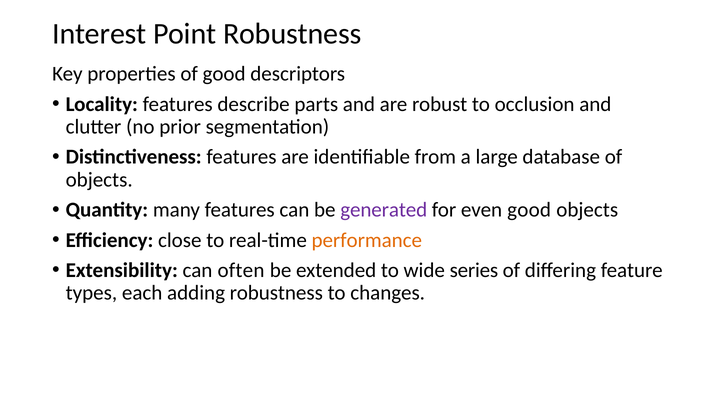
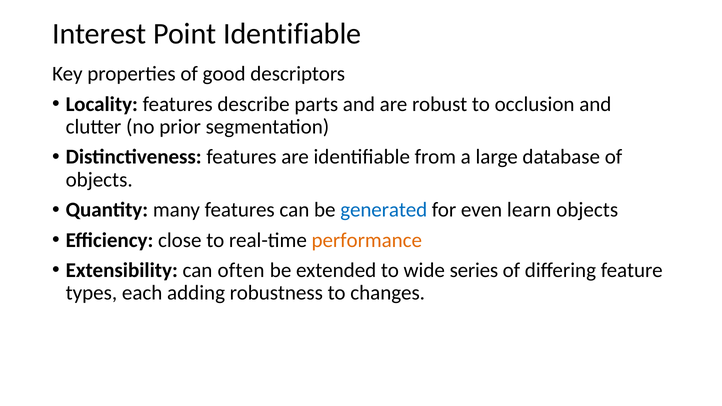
Point Robustness: Robustness -> Identifiable
generated colour: purple -> blue
even good: good -> learn
